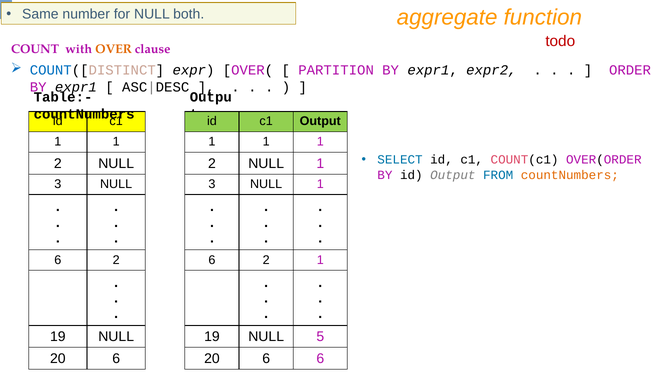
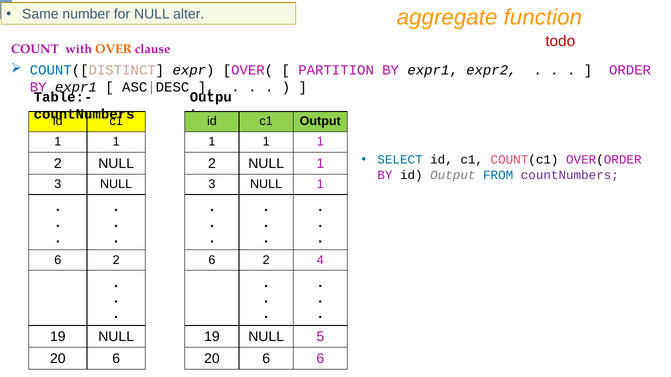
both: both -> alter
countNumbers at (570, 175) colour: orange -> purple
2 1: 1 -> 4
